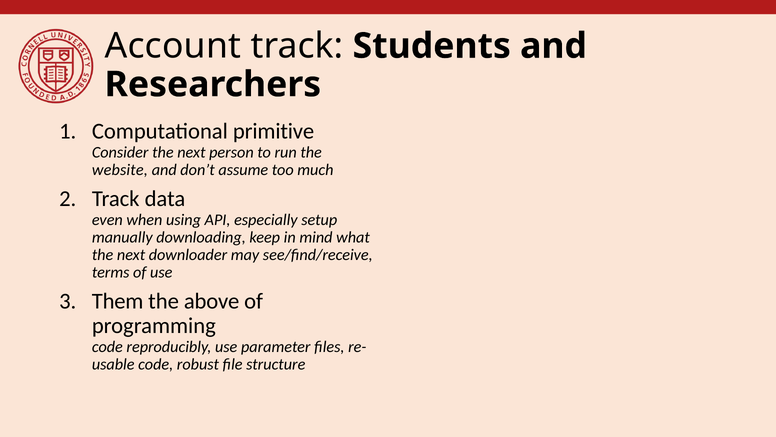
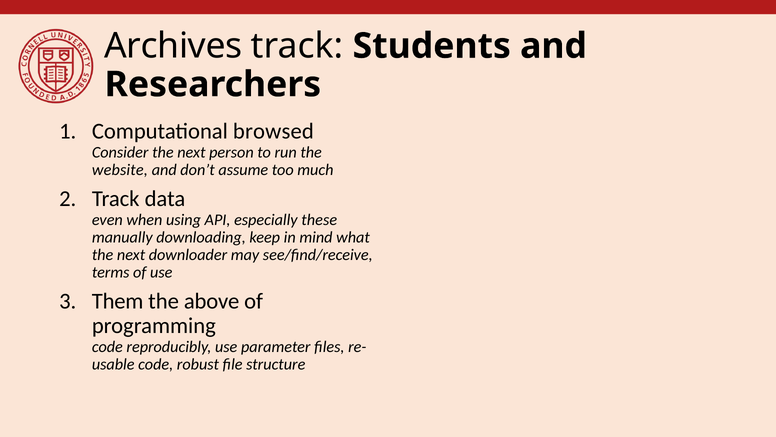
Account: Account -> Archives
primitive: primitive -> browsed
setup: setup -> these
